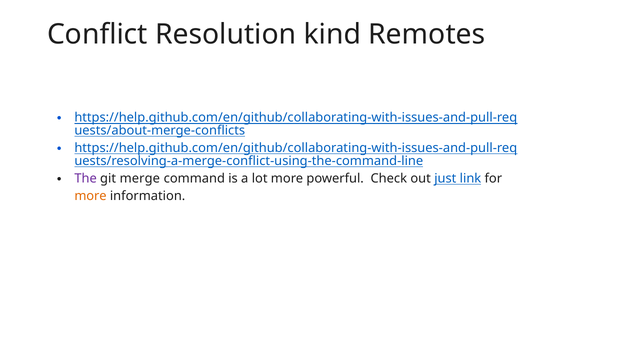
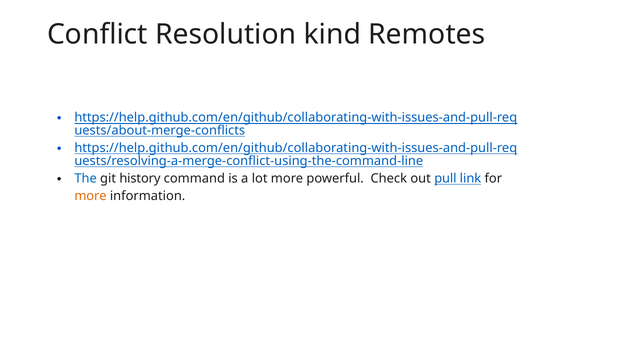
The colour: purple -> blue
merge: merge -> history
just: just -> pull
